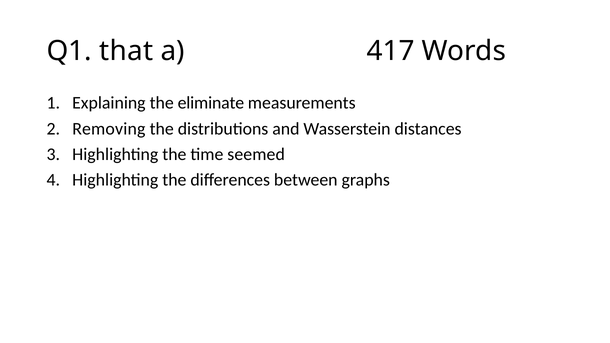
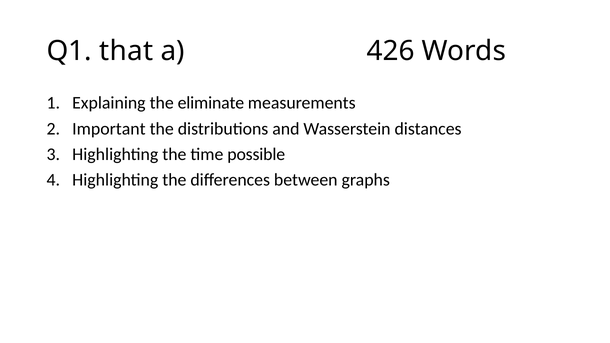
417: 417 -> 426
Removing: Removing -> Important
seemed: seemed -> possible
